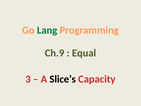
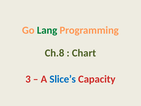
Ch.9: Ch.9 -> Ch.8
Equal: Equal -> Chart
Slice’s colour: black -> blue
